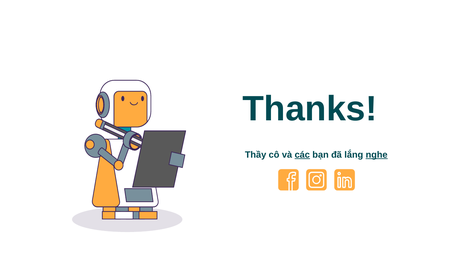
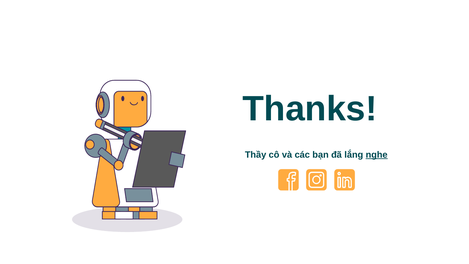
các underline: present -> none
